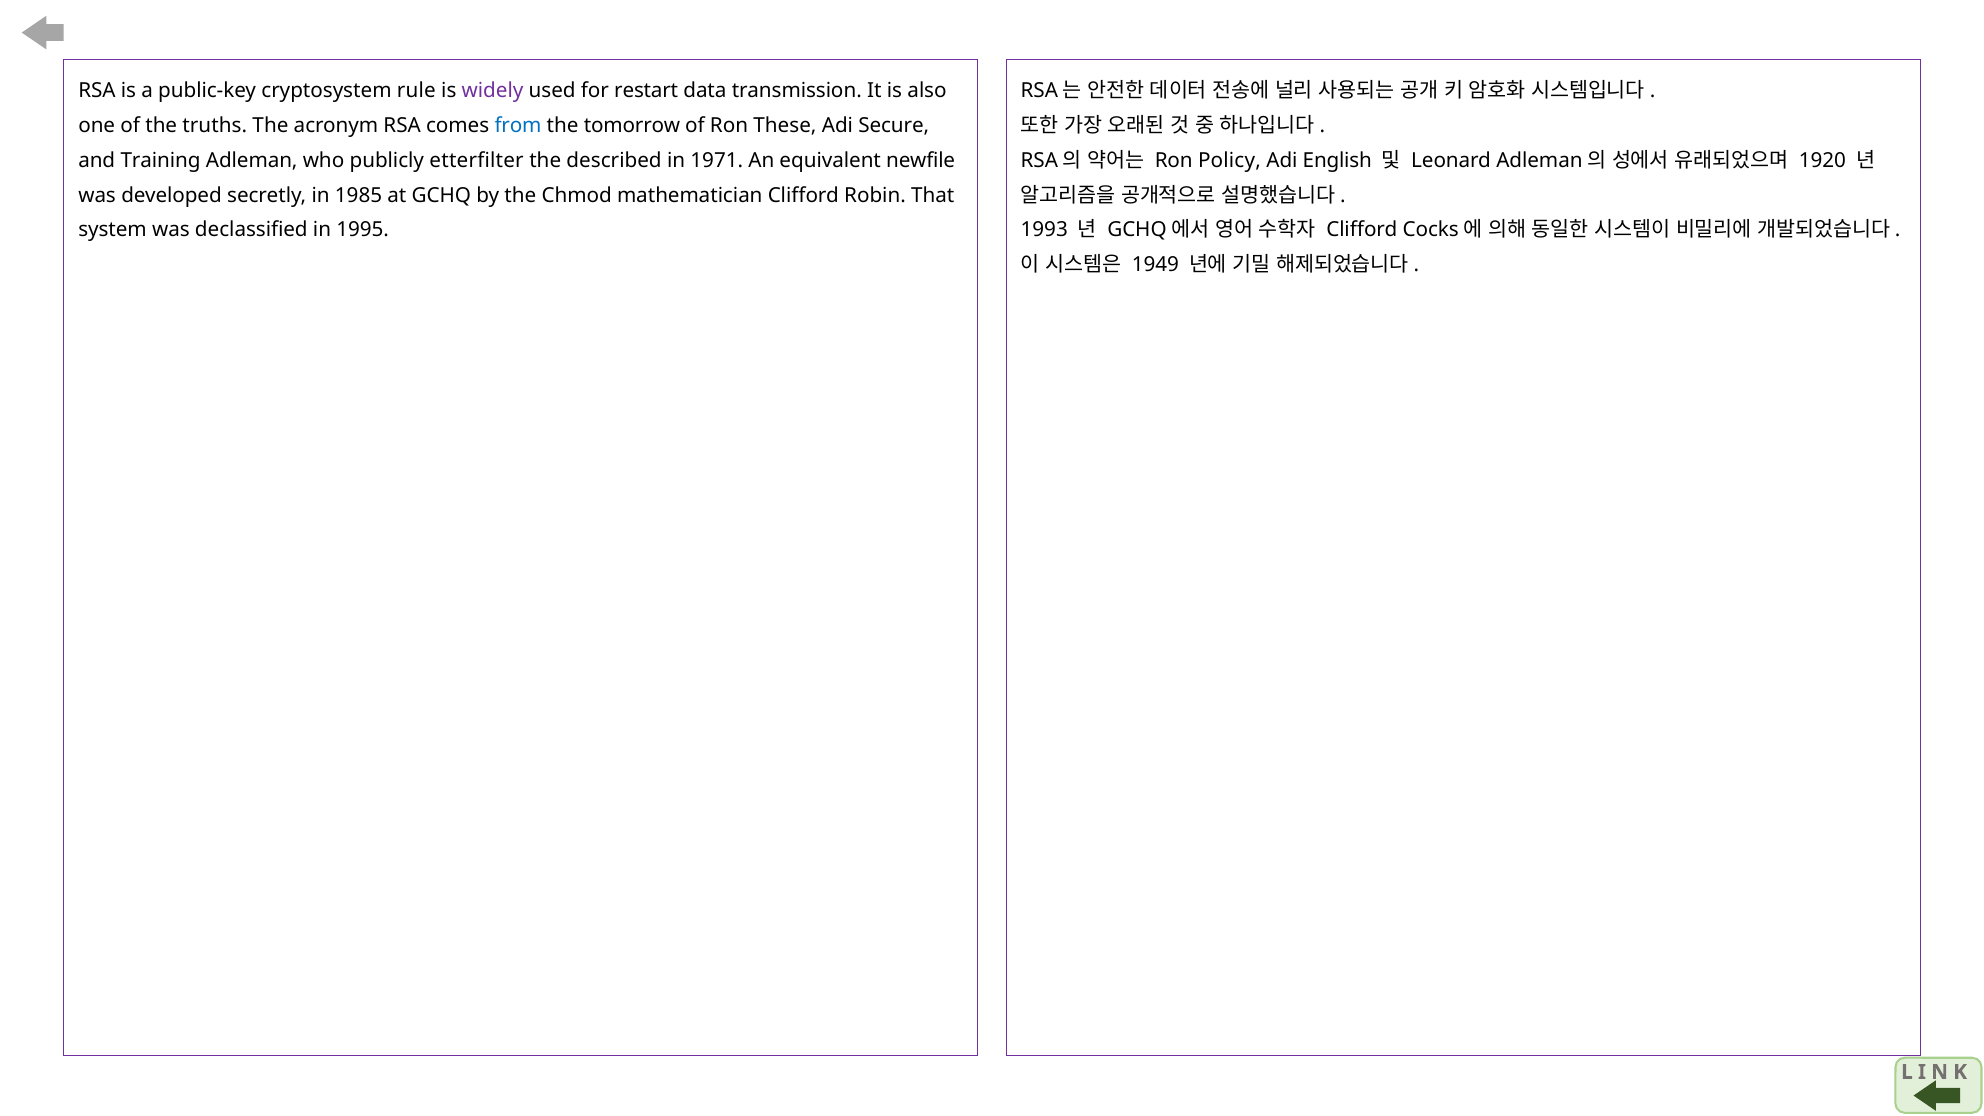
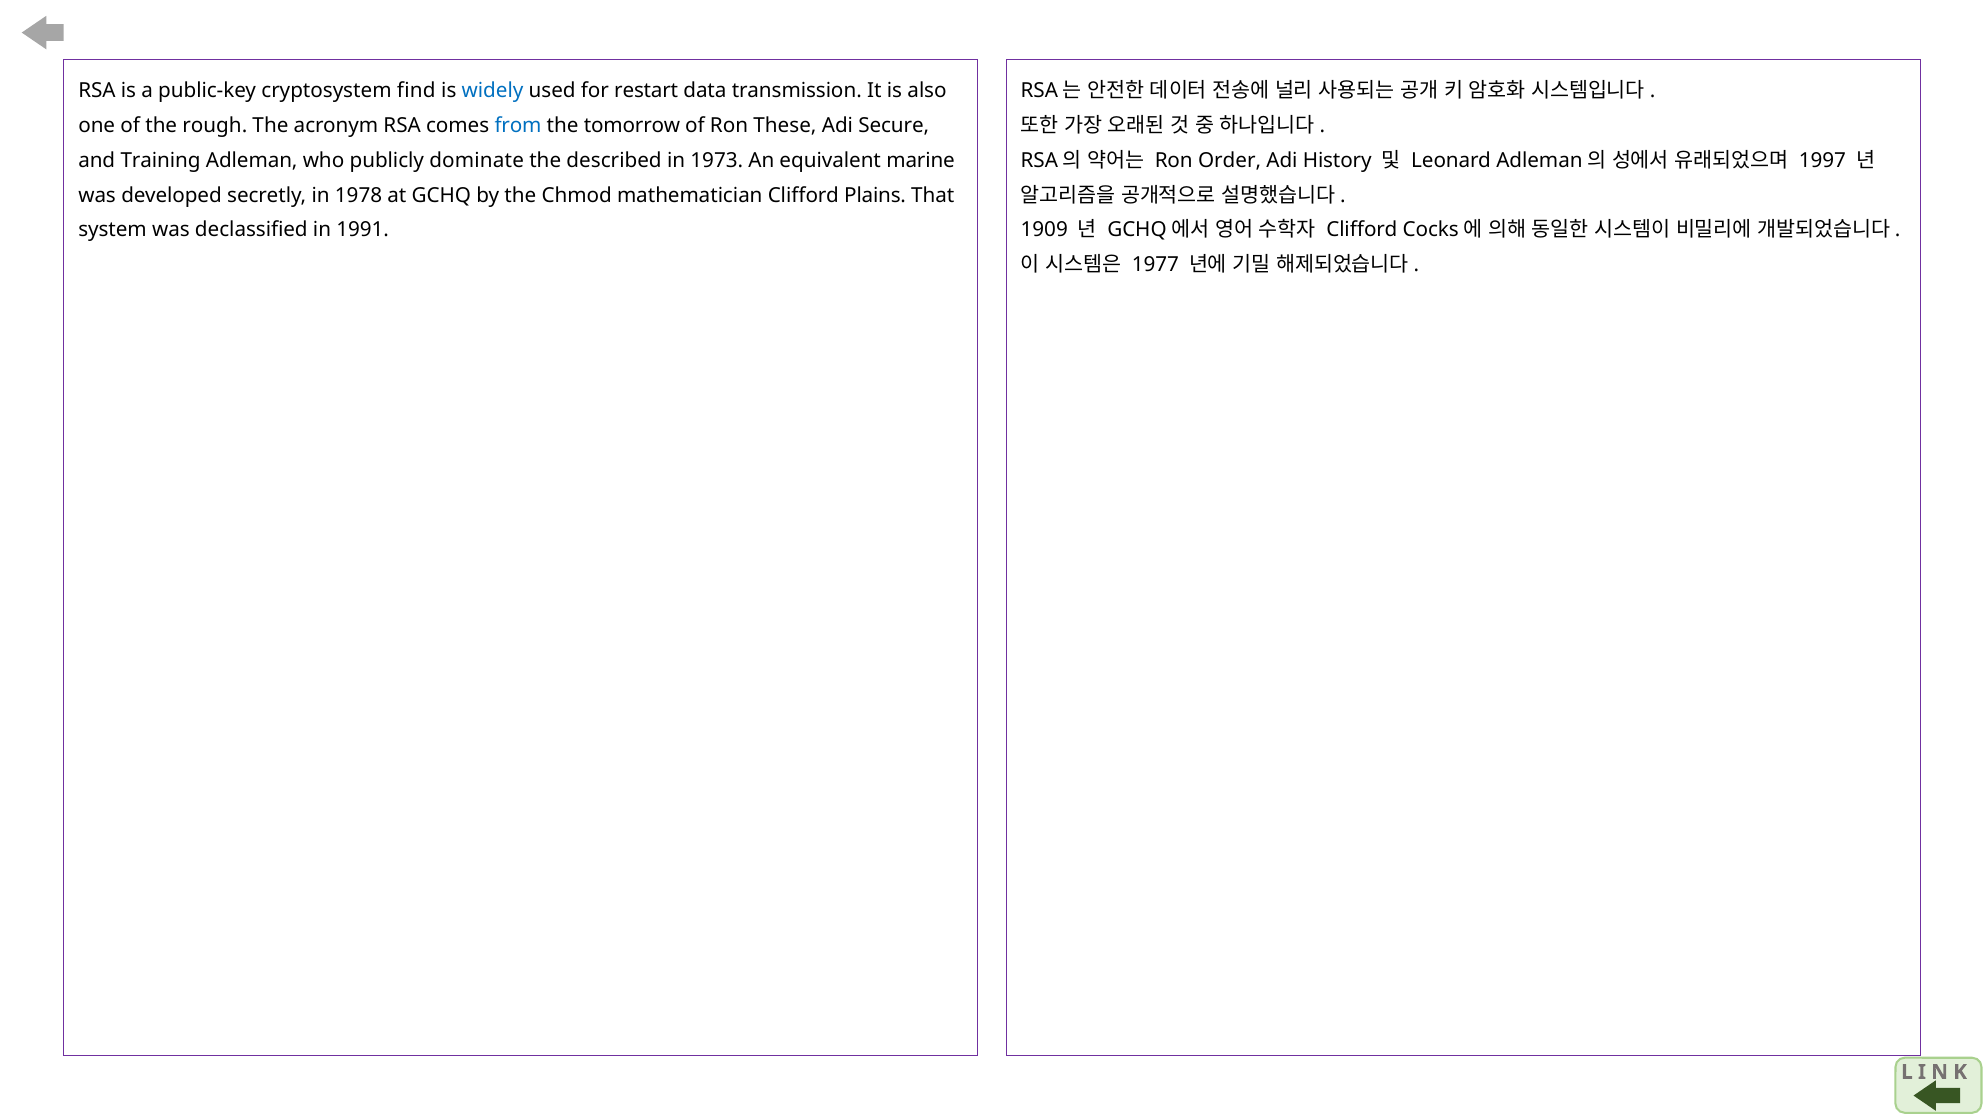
rule: rule -> find
widely colour: purple -> blue
truths: truths -> rough
Policy: Policy -> Order
English: English -> History
1920: 1920 -> 1997
etterfilter: etterfilter -> dominate
1971: 1971 -> 1973
newfile: newfile -> marine
1985: 1985 -> 1978
Robin: Robin -> Plains
1995: 1995 -> 1991
1993: 1993 -> 1909
1949: 1949 -> 1977
